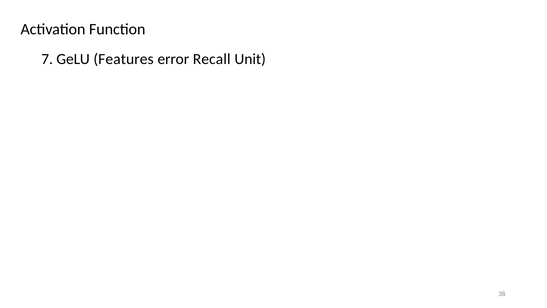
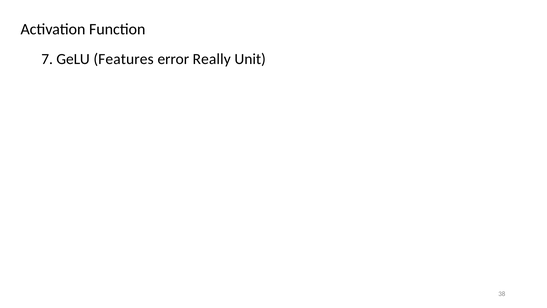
Recall: Recall -> Really
